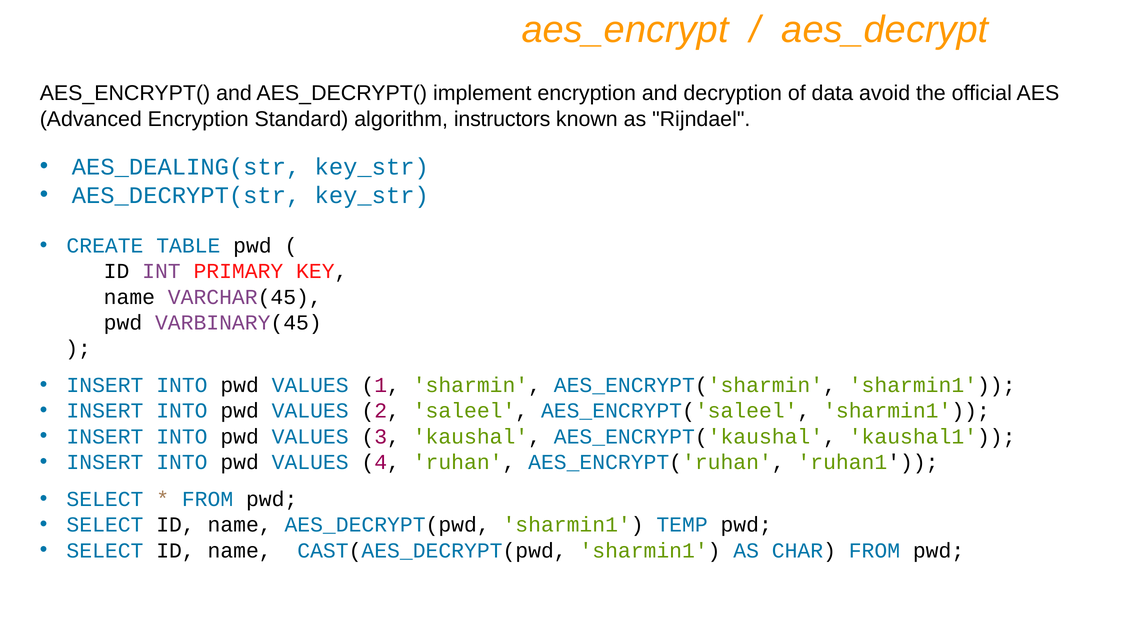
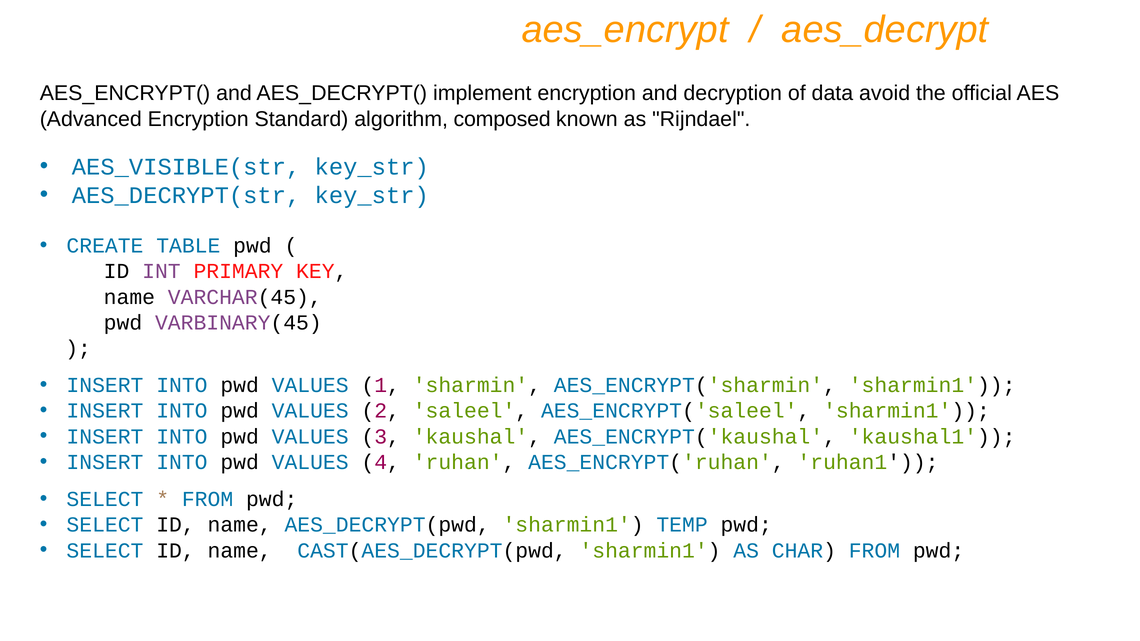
instructors: instructors -> composed
AES_DEALING(str: AES_DEALING(str -> AES_VISIBLE(str
